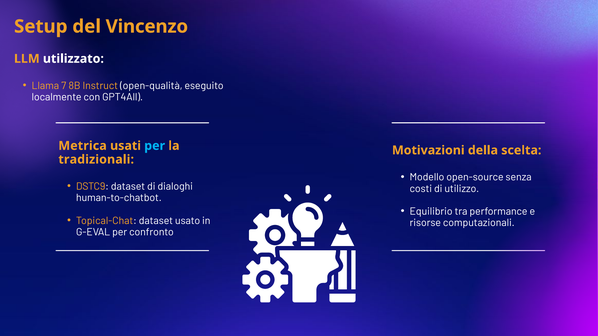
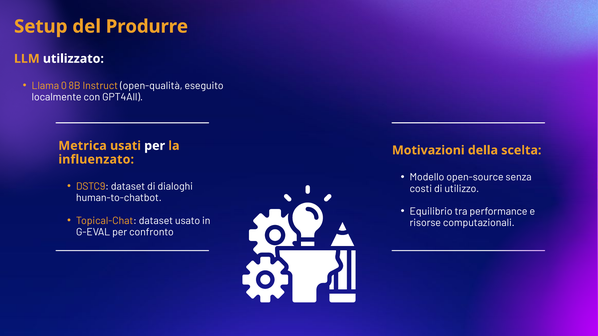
Vincenzo: Vincenzo -> Produrre
7: 7 -> 0
per at (155, 146) colour: light blue -> white
tradizionali: tradizionali -> influenzato
